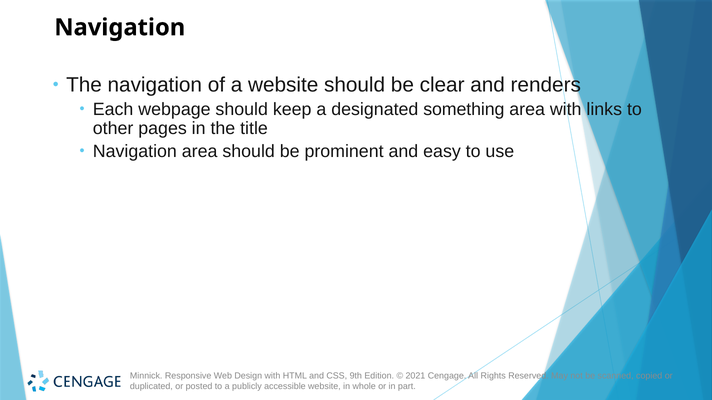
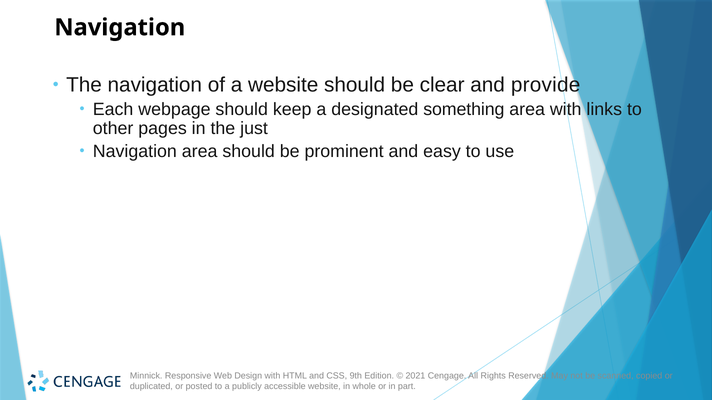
renders: renders -> provide
title: title -> just
